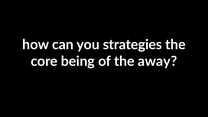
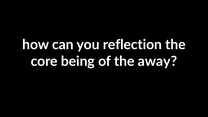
strategies: strategies -> reflection
